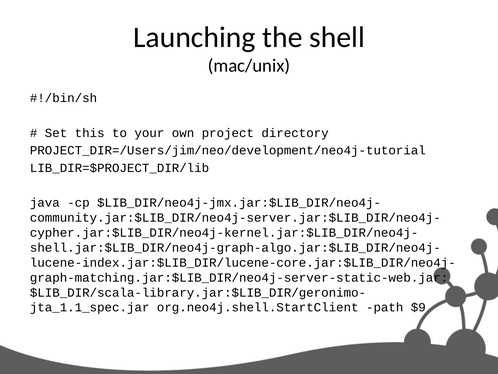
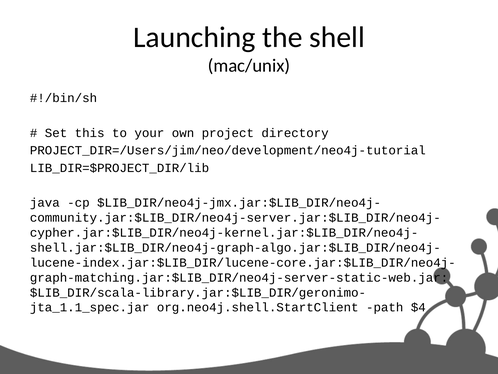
$9: $9 -> $4
